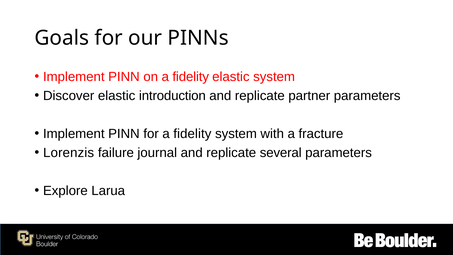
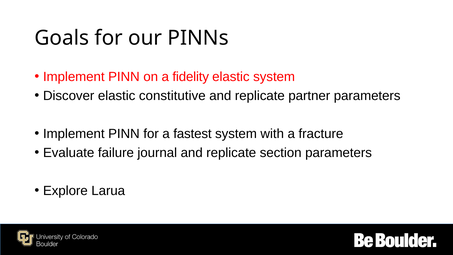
introduction: introduction -> constitutive
for a fidelity: fidelity -> fastest
Lorenzis: Lorenzis -> Evaluate
several: several -> section
